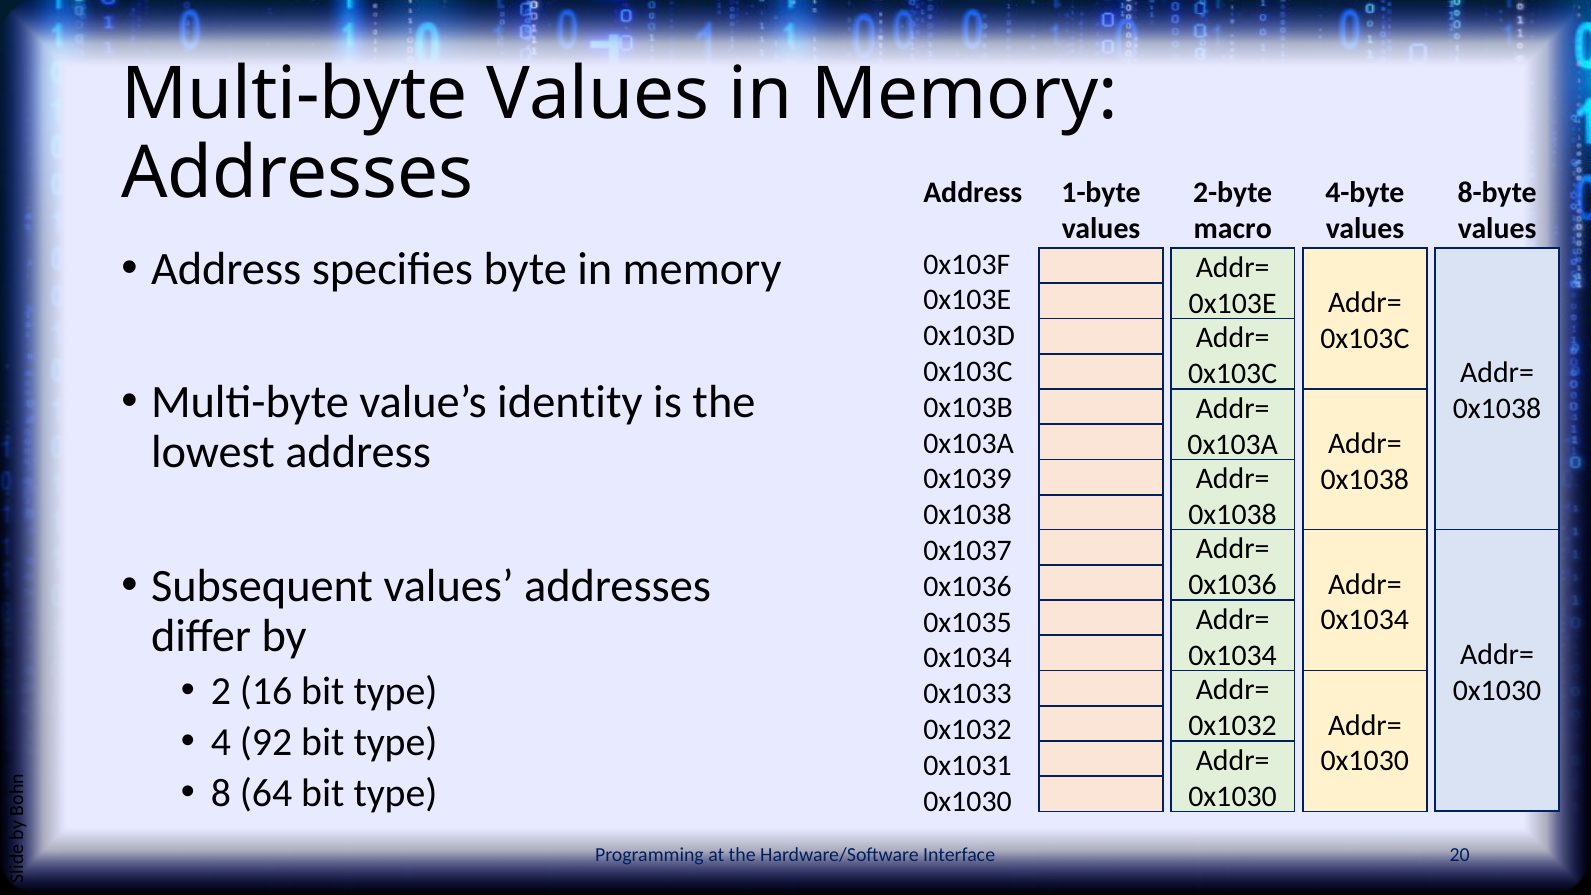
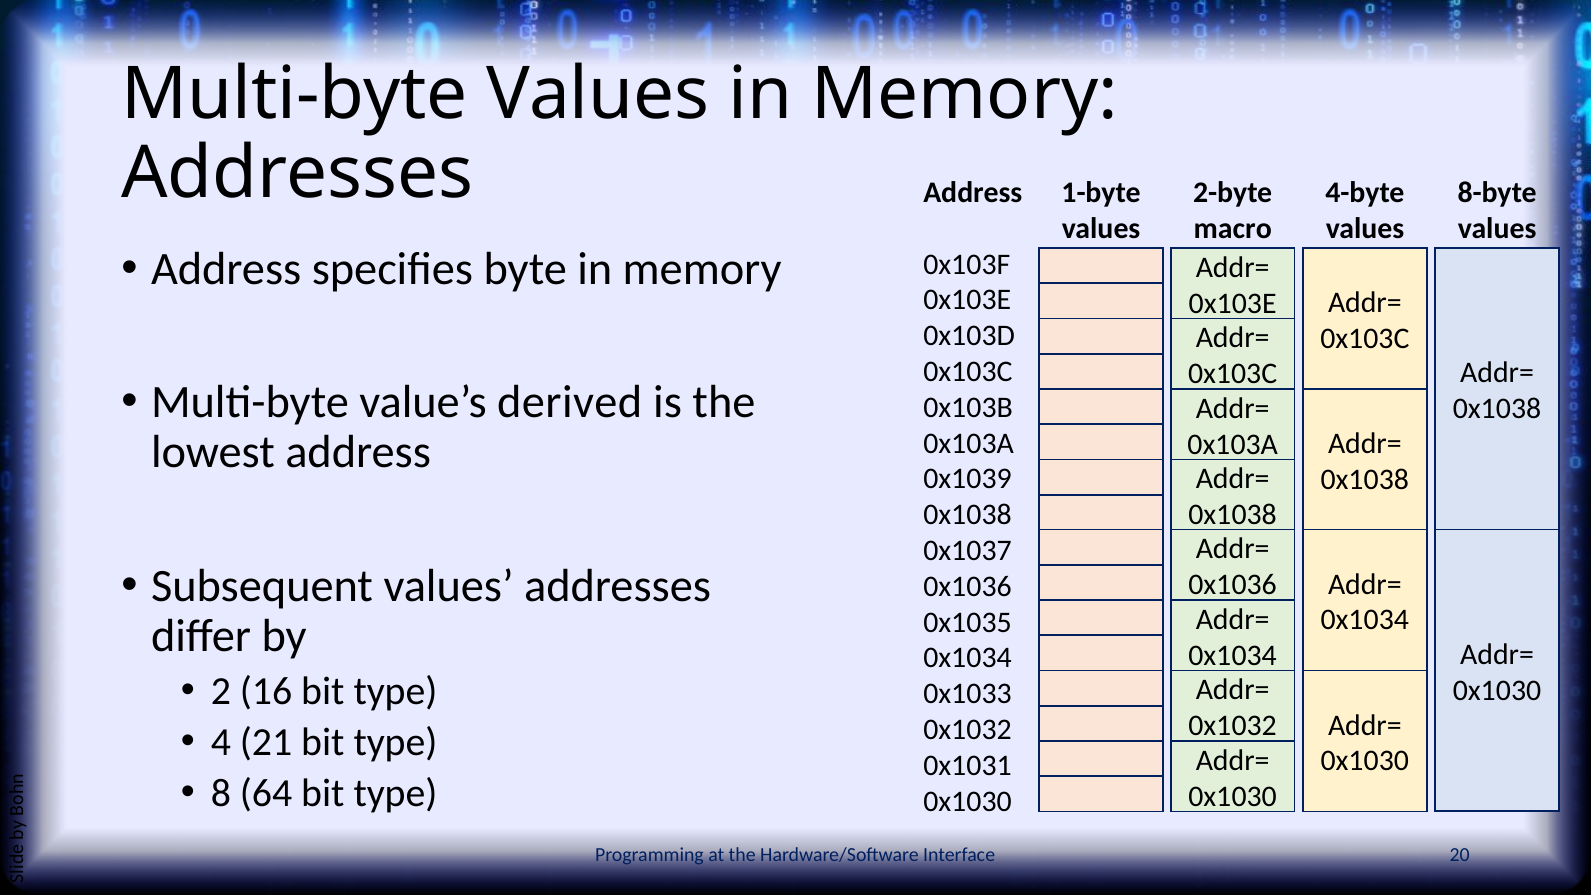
identity: identity -> derived
92: 92 -> 21
